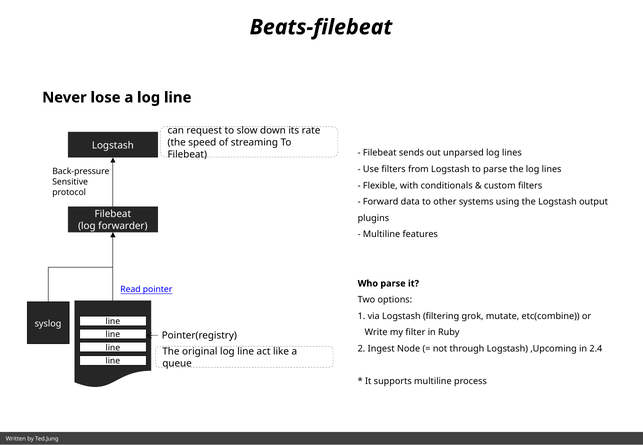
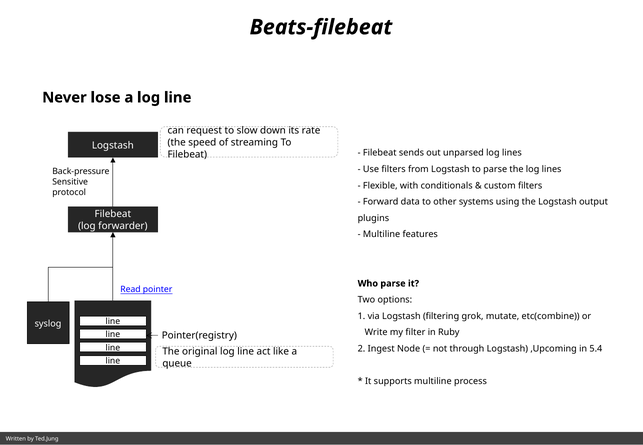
2.4: 2.4 -> 5.4
